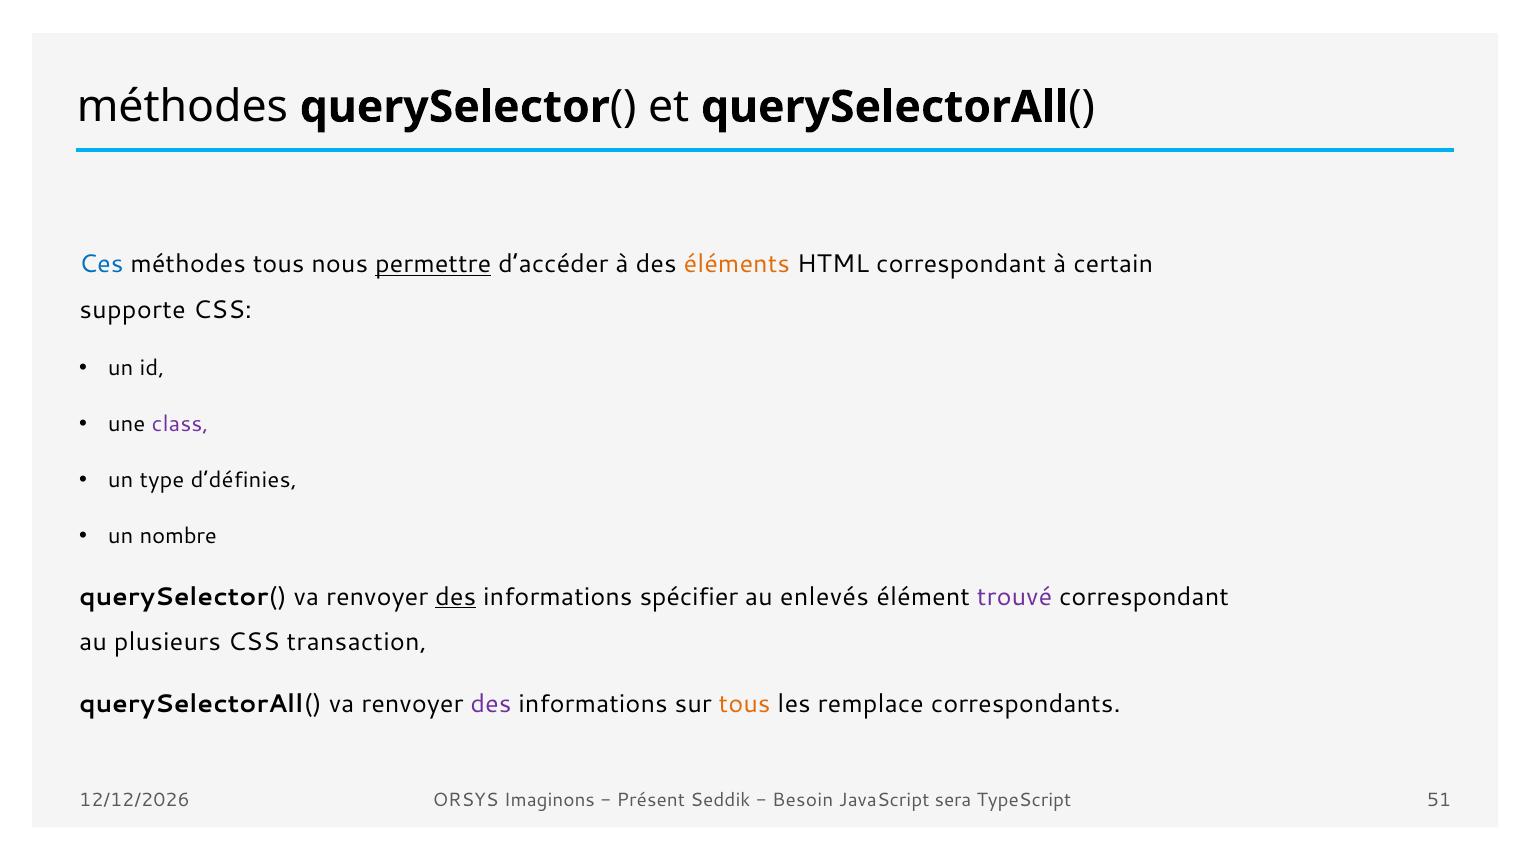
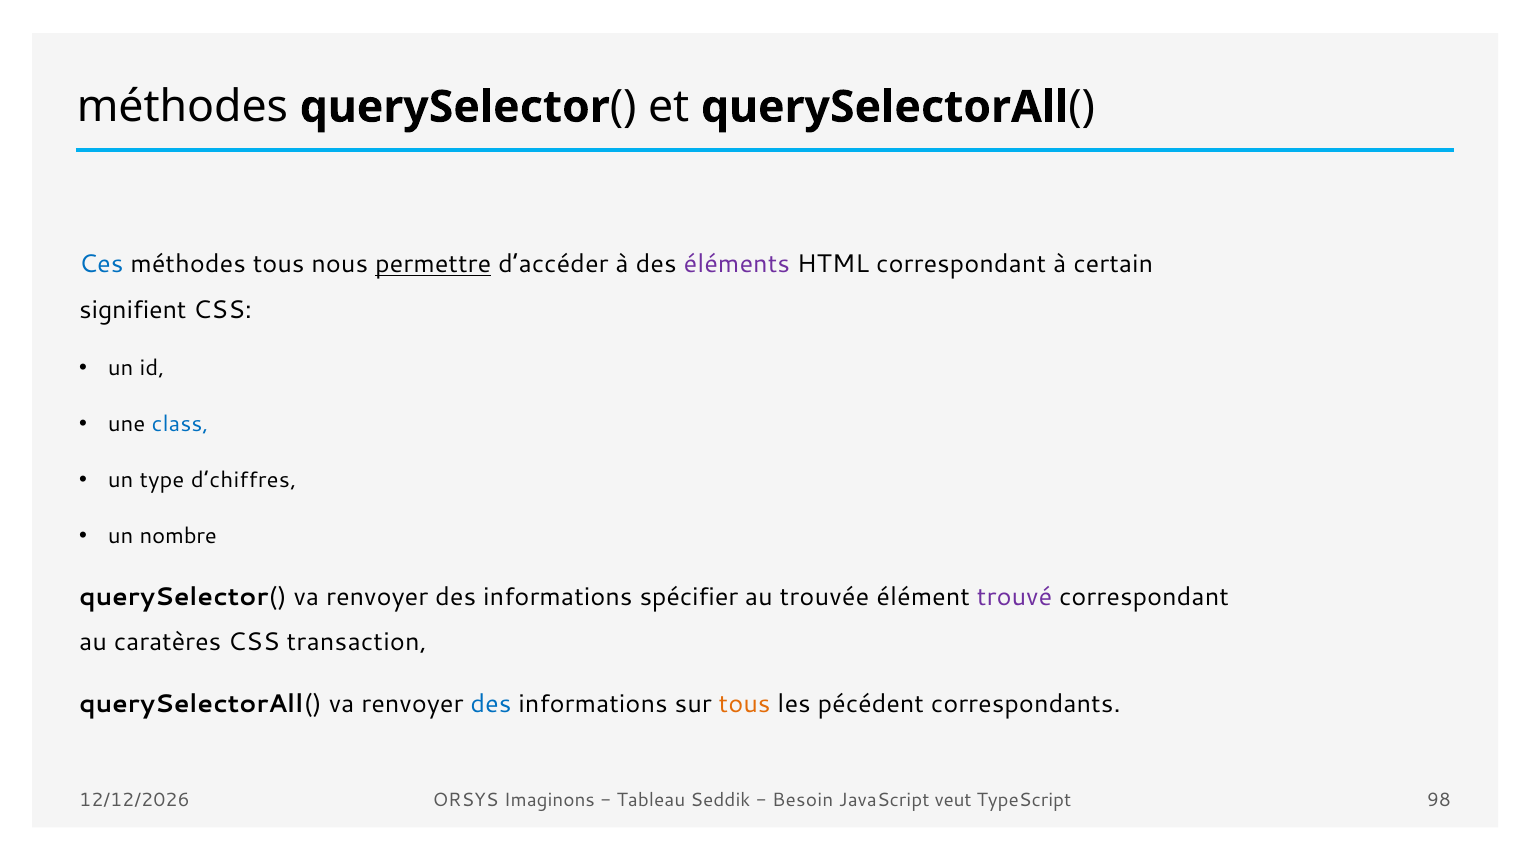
éléments colour: orange -> purple
supporte: supporte -> signifient
class colour: purple -> blue
d’définies: d’définies -> d’chiffres
des at (456, 597) underline: present -> none
enlevés: enlevés -> trouvée
plusieurs: plusieurs -> caratères
des at (491, 705) colour: purple -> blue
remplace: remplace -> pécédent
Présent: Présent -> Tableau
sera: sera -> veut
51: 51 -> 98
